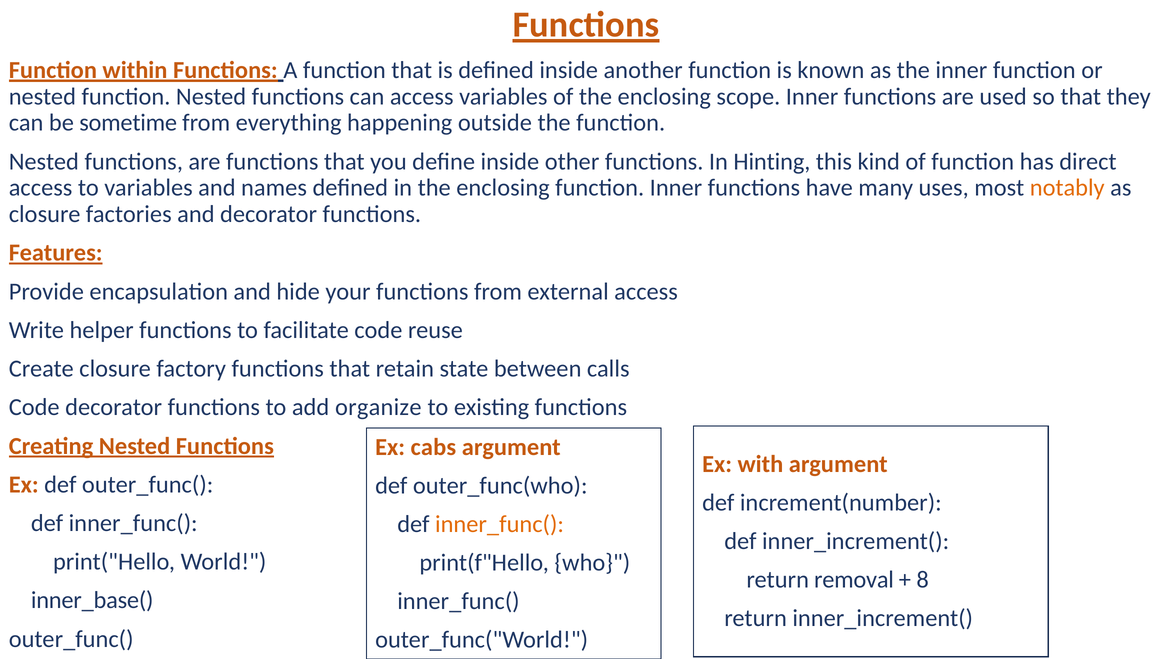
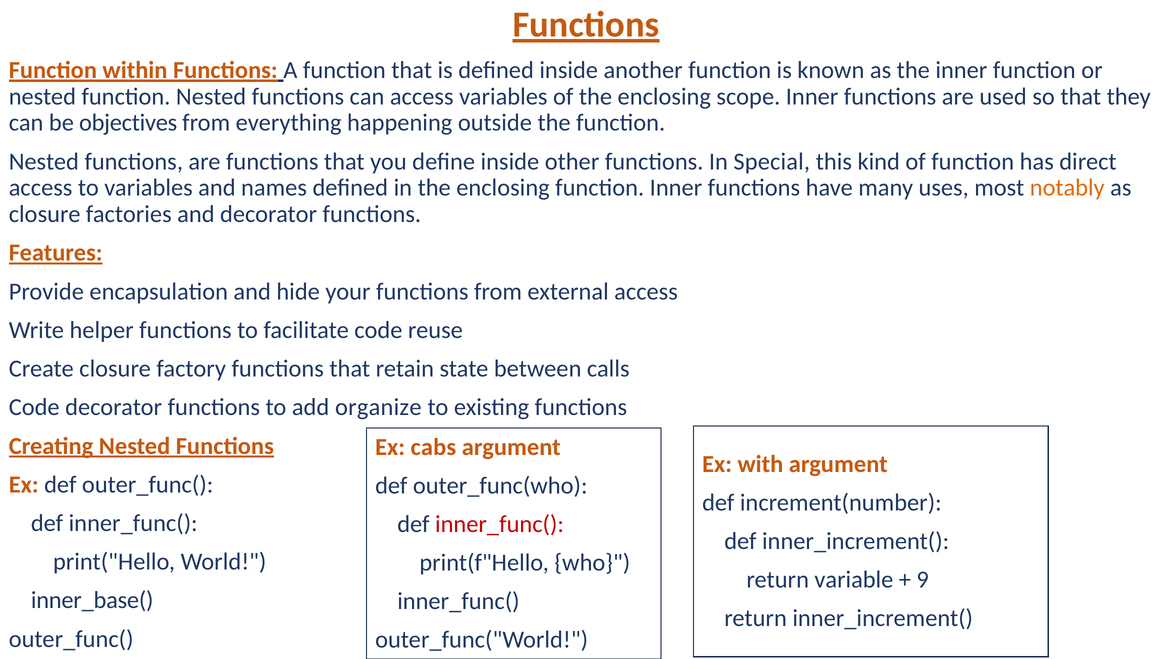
sometime: sometime -> objectives
Hinting: Hinting -> Special
inner_func( at (500, 524) colour: orange -> red
removal: removal -> variable
8: 8 -> 9
